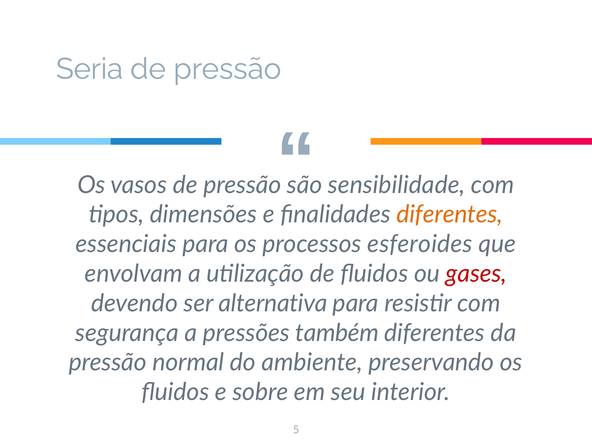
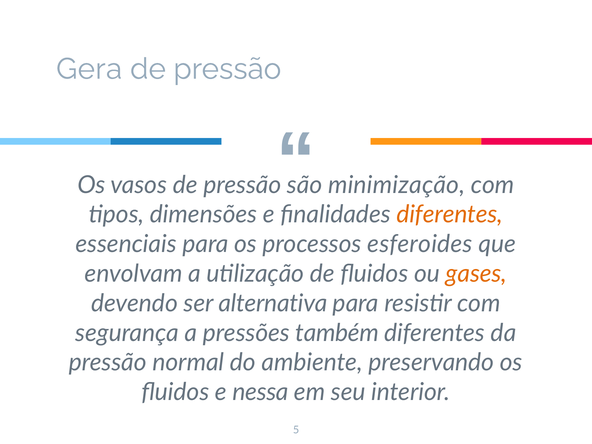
Seria: Seria -> Gera
sensibilidade: sensibilidade -> minimização
gases colour: red -> orange
sobre: sobre -> nessa
